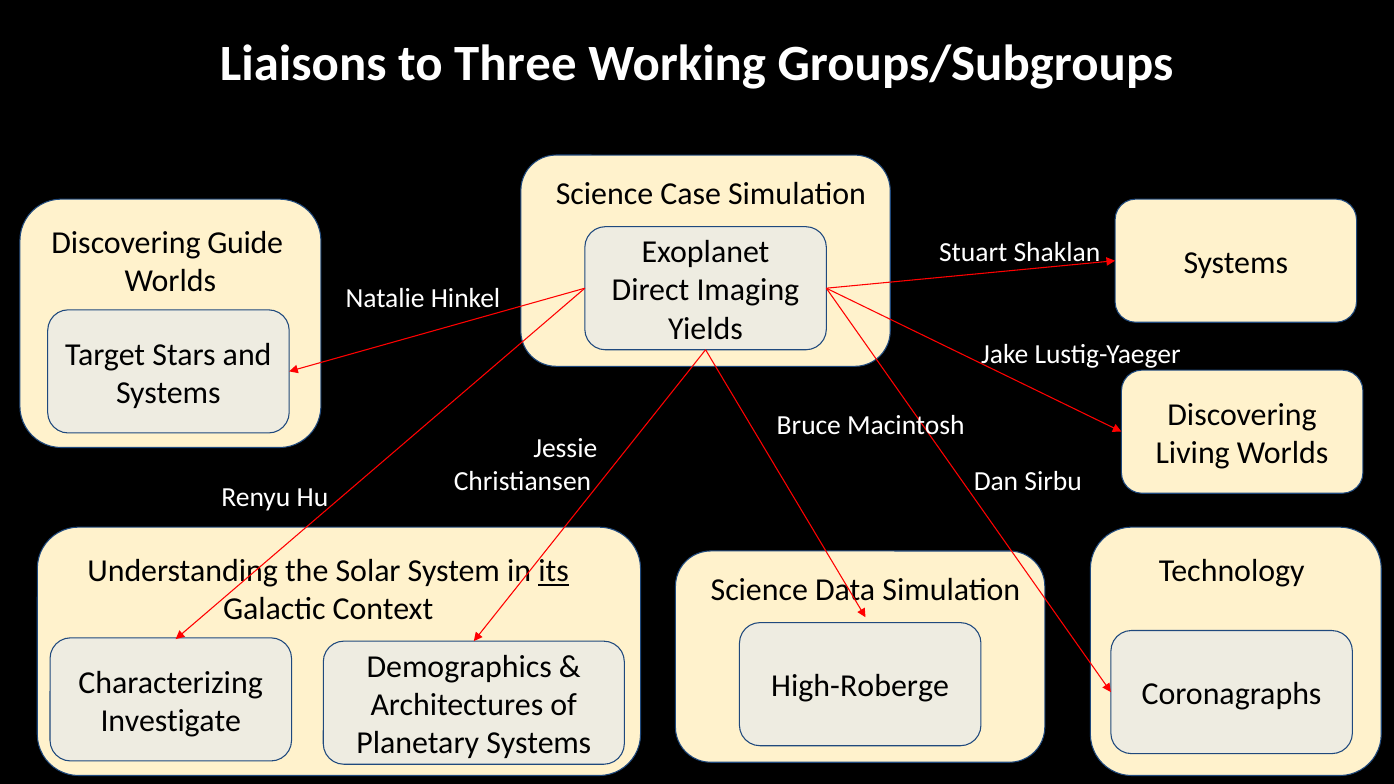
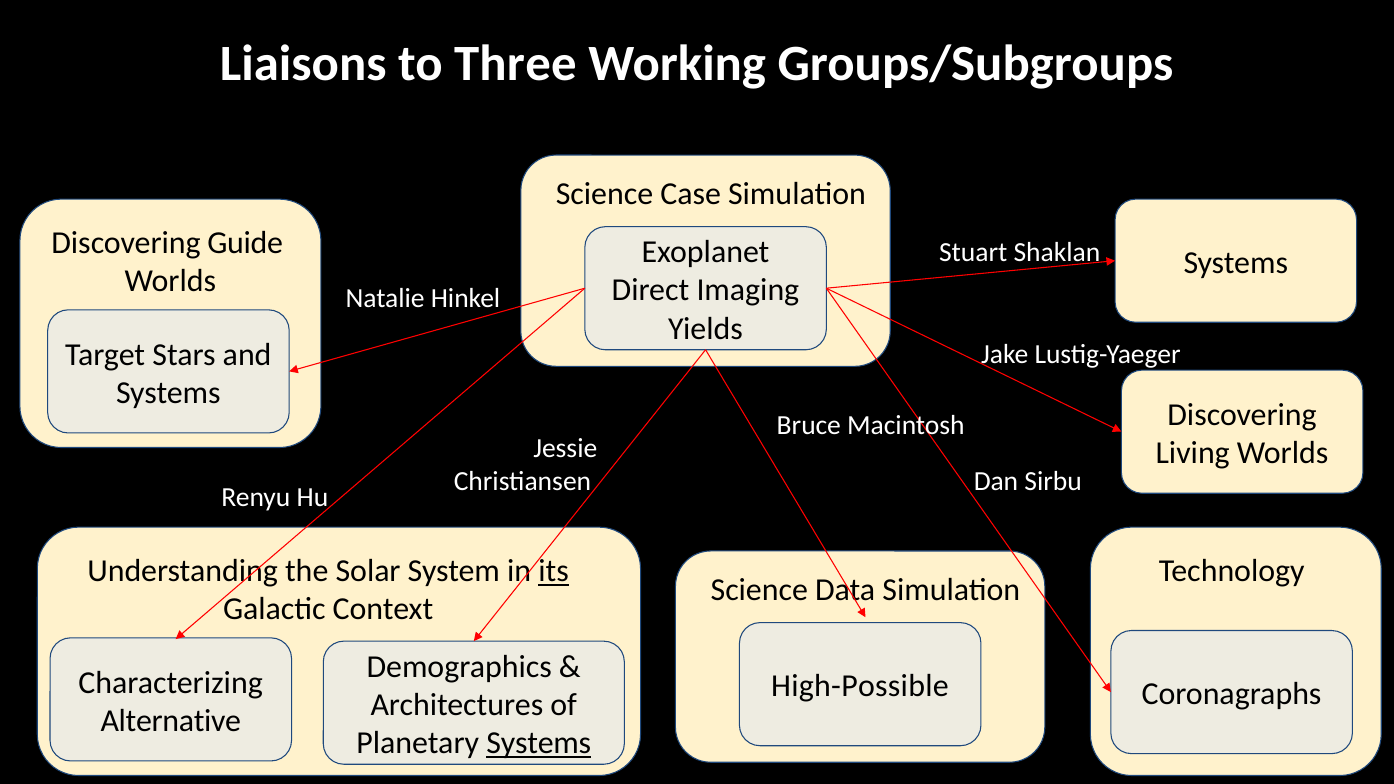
High-Roberge: High-Roberge -> High-Possible
Investigate: Investigate -> Alternative
Systems at (539, 743) underline: none -> present
